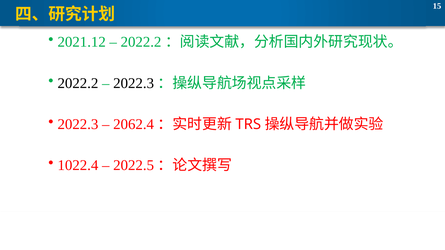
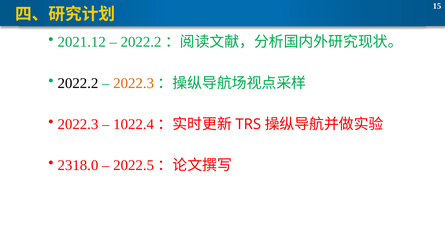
2022.3 at (134, 83) colour: black -> orange
2062.4: 2062.4 -> 1022.4
1022.4: 1022.4 -> 2318.0
